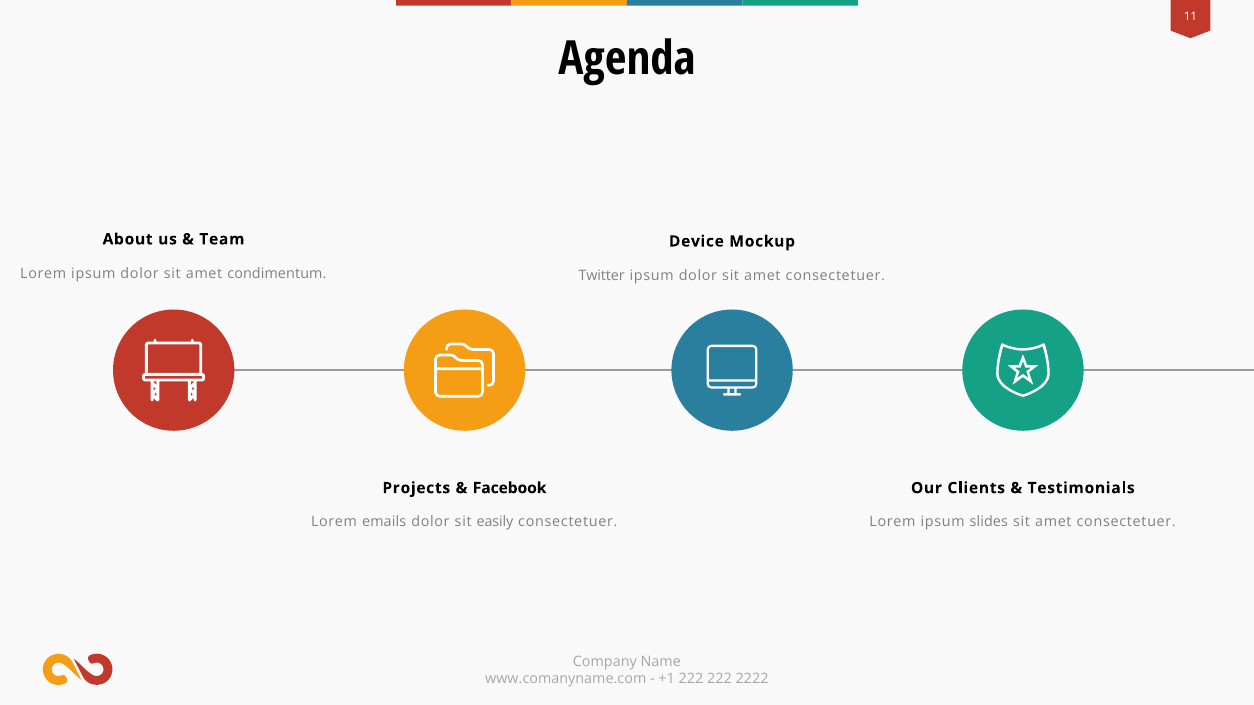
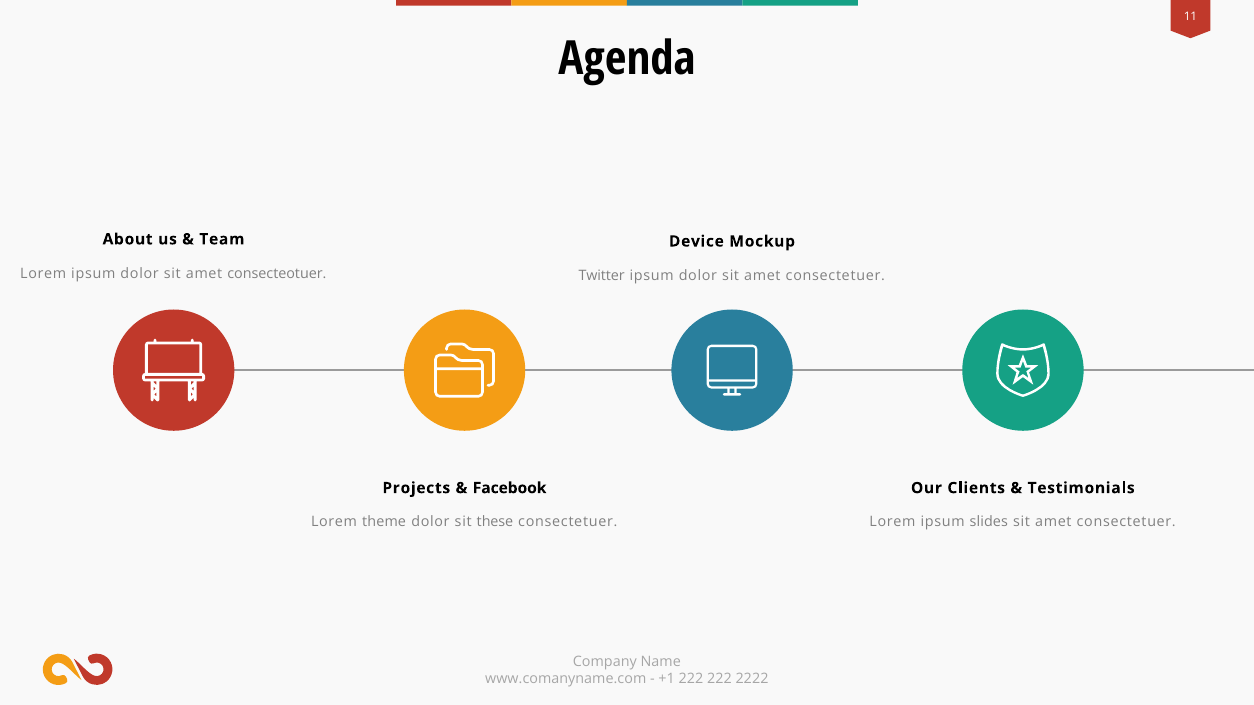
condimentum: condimentum -> consecteotuer
emails: emails -> theme
easily: easily -> these
